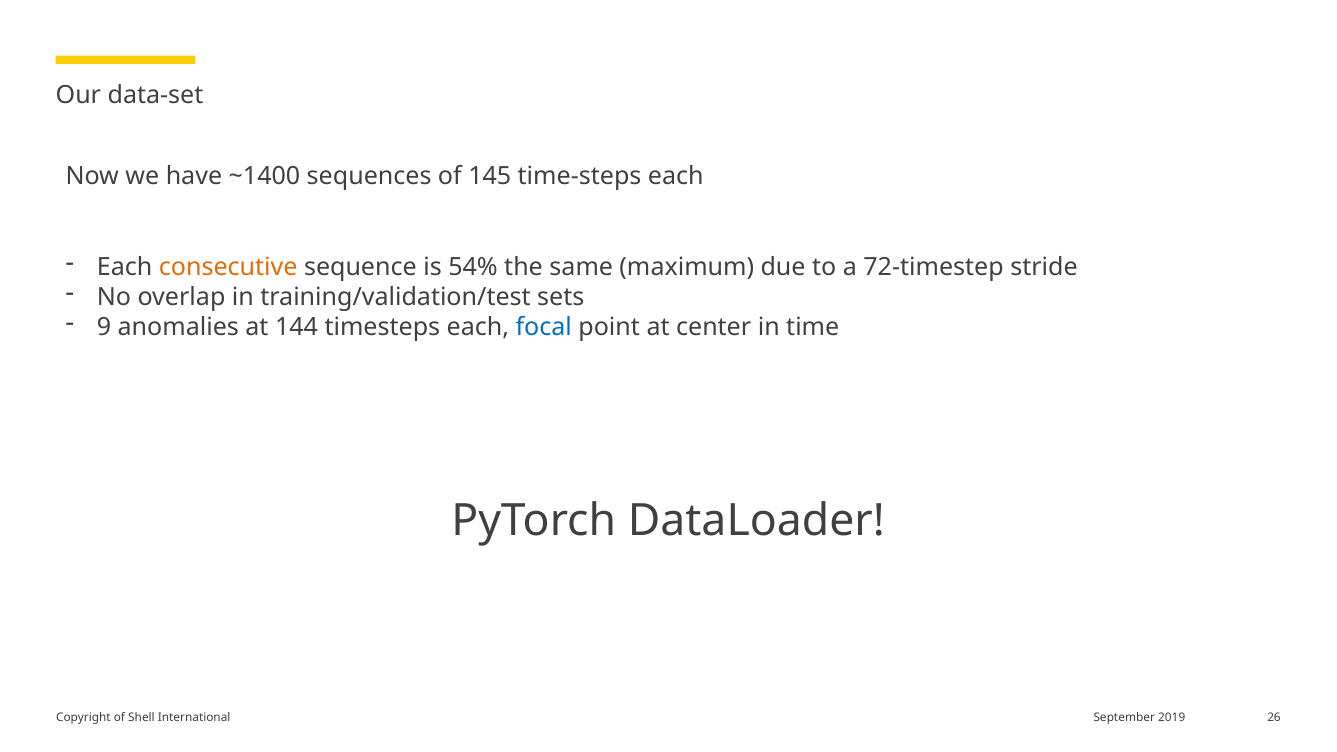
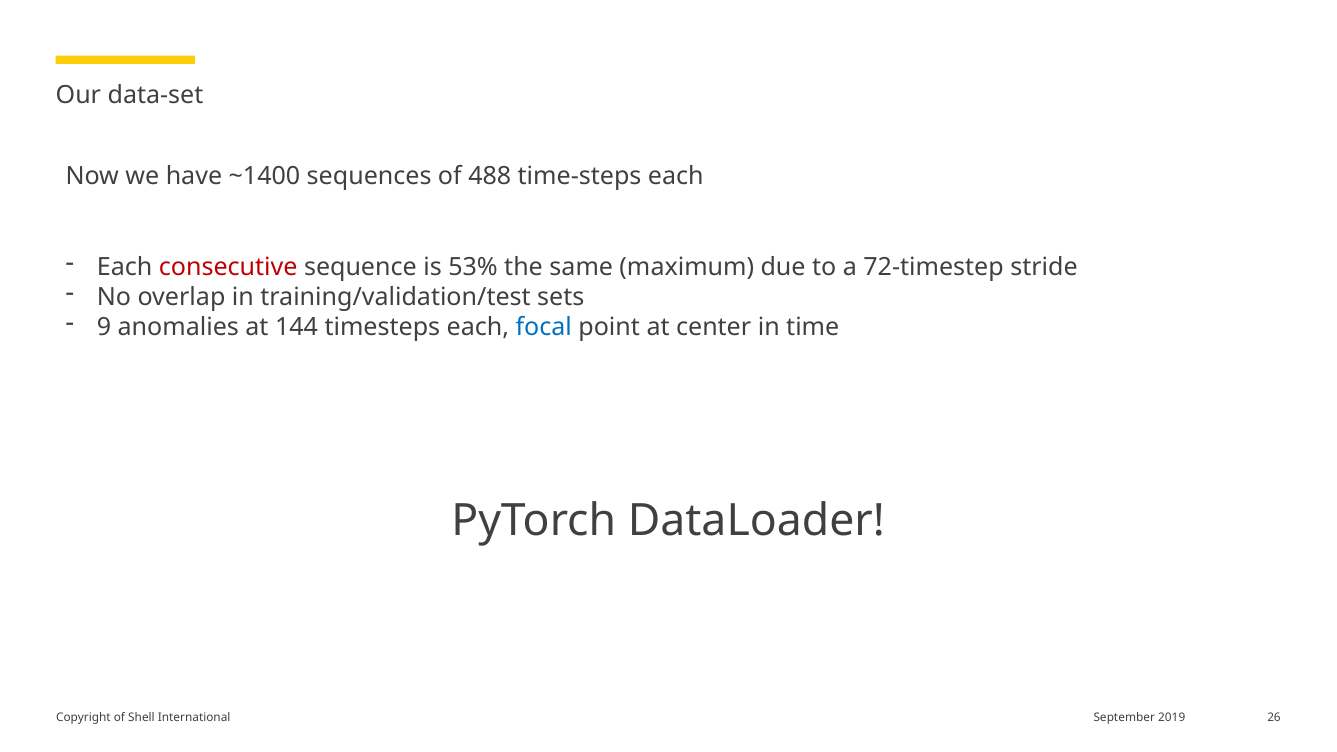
145: 145 -> 488
consecutive colour: orange -> red
54%: 54% -> 53%
